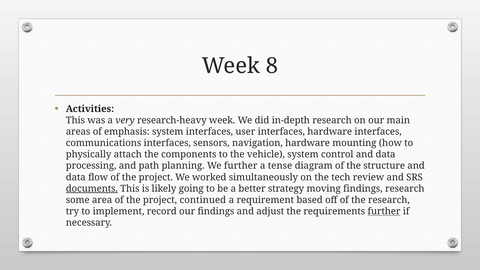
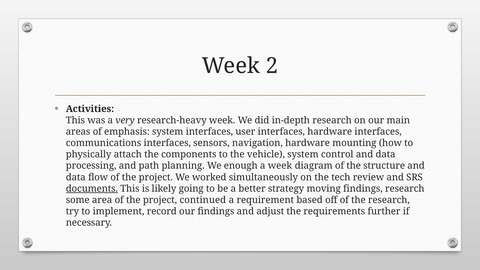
8: 8 -> 2
We further: further -> enough
a tense: tense -> week
further at (384, 211) underline: present -> none
